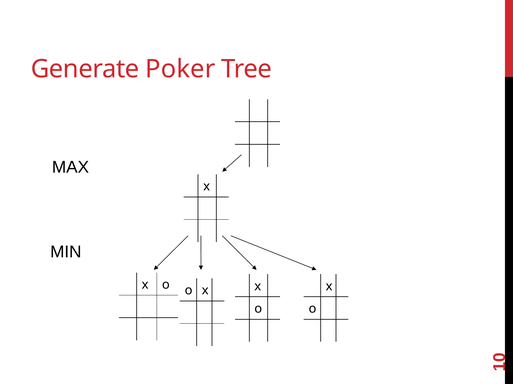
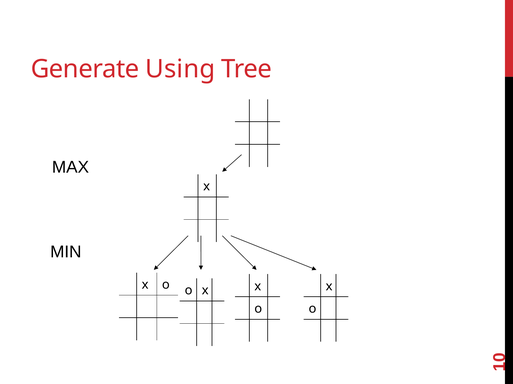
Poker: Poker -> Using
